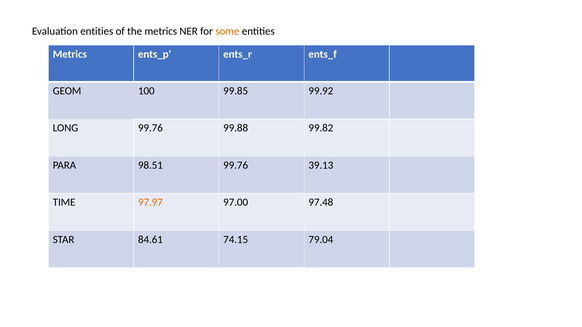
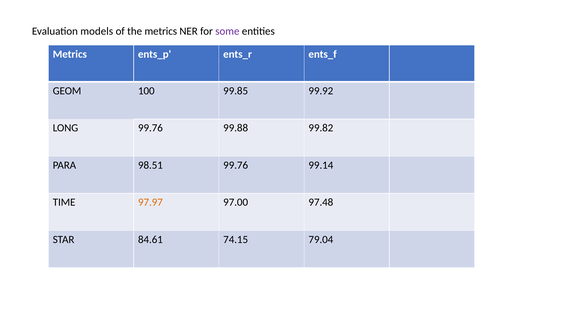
Evaluation entities: entities -> models
some colour: orange -> purple
39.13: 39.13 -> 99.14
